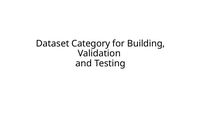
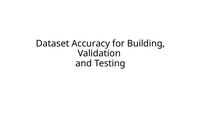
Category: Category -> Accuracy
